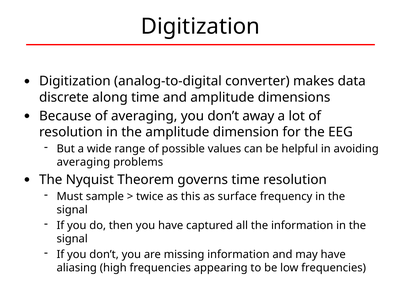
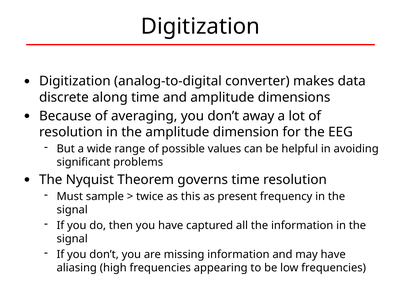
averaging at (83, 162): averaging -> significant
surface: surface -> present
